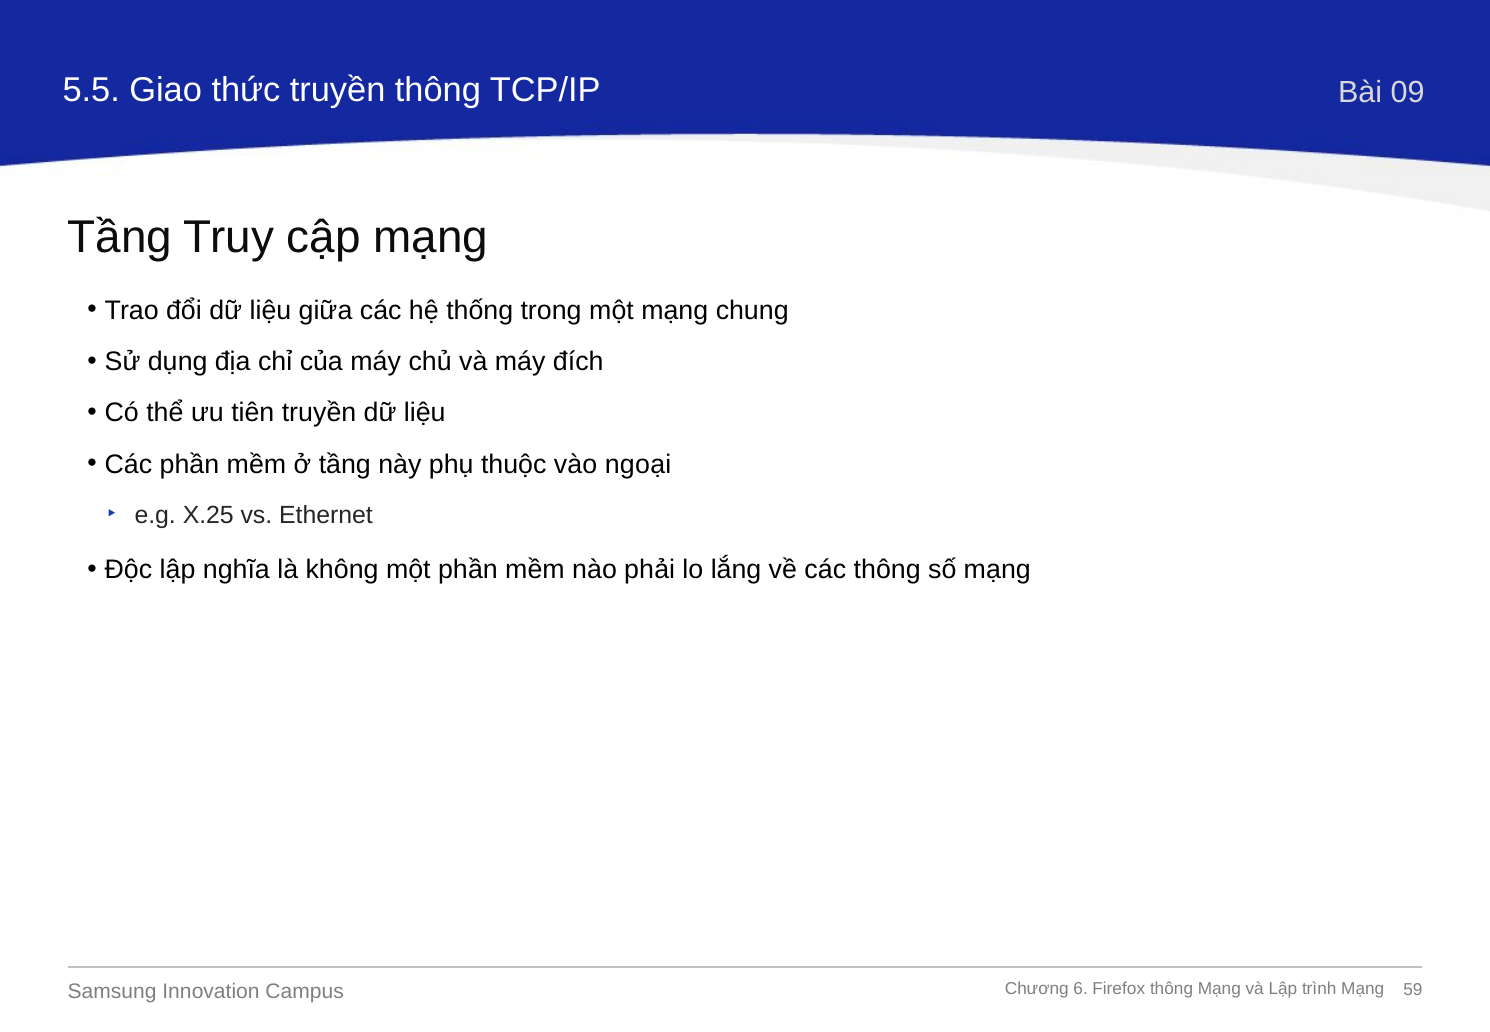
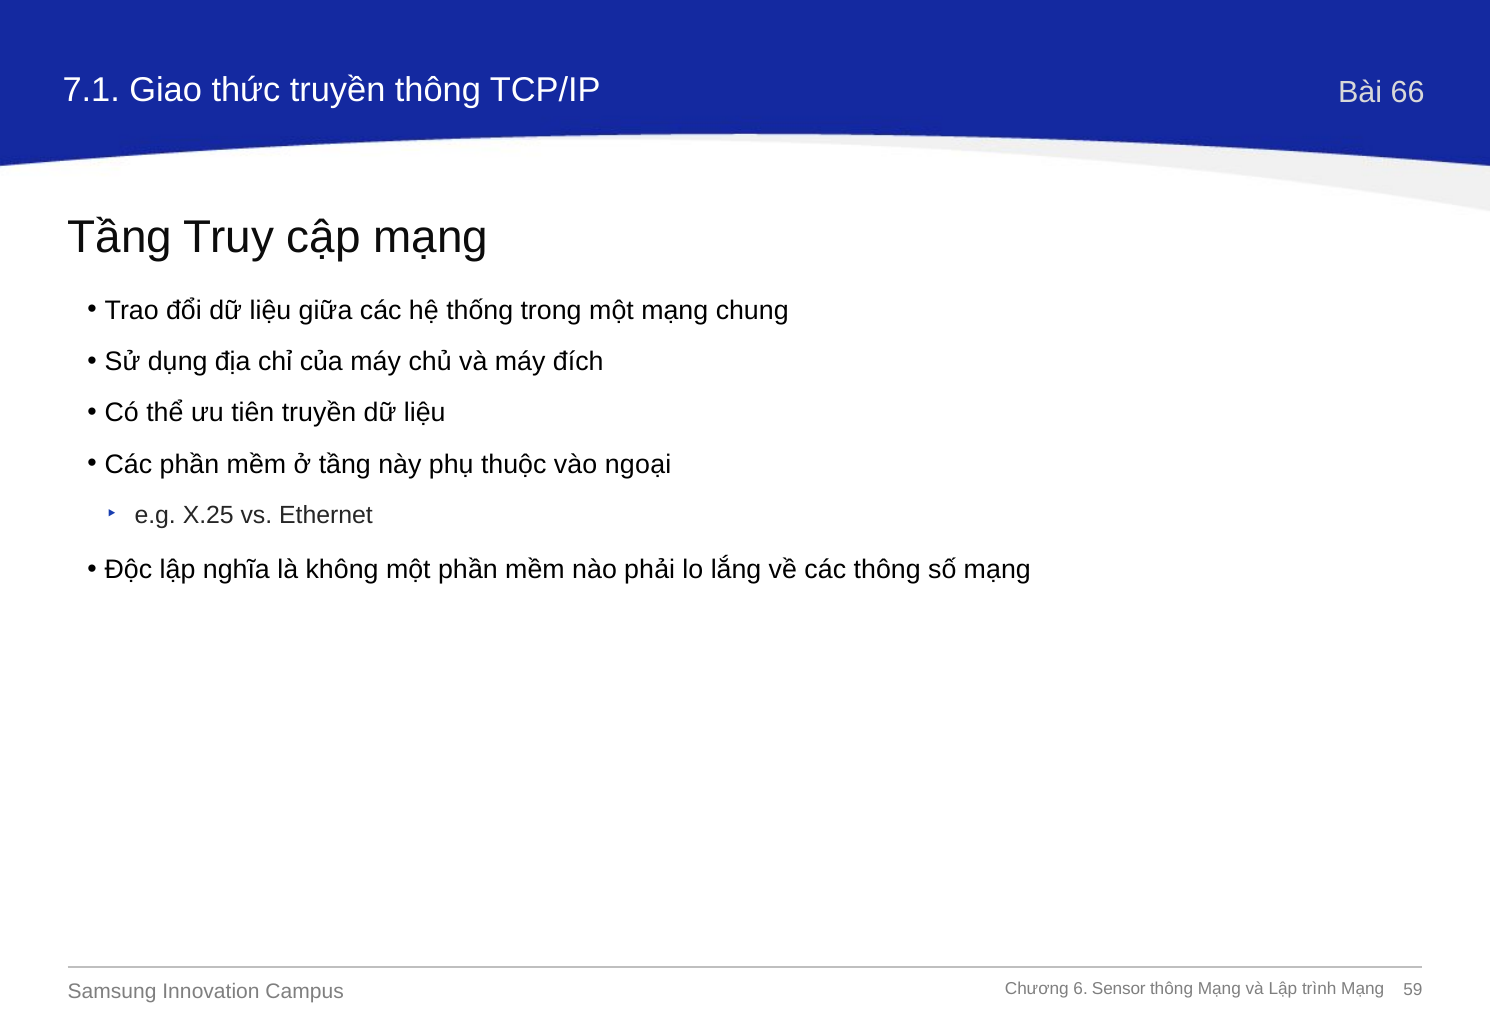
5.5: 5.5 -> 7.1
09: 09 -> 66
Firefox: Firefox -> Sensor
